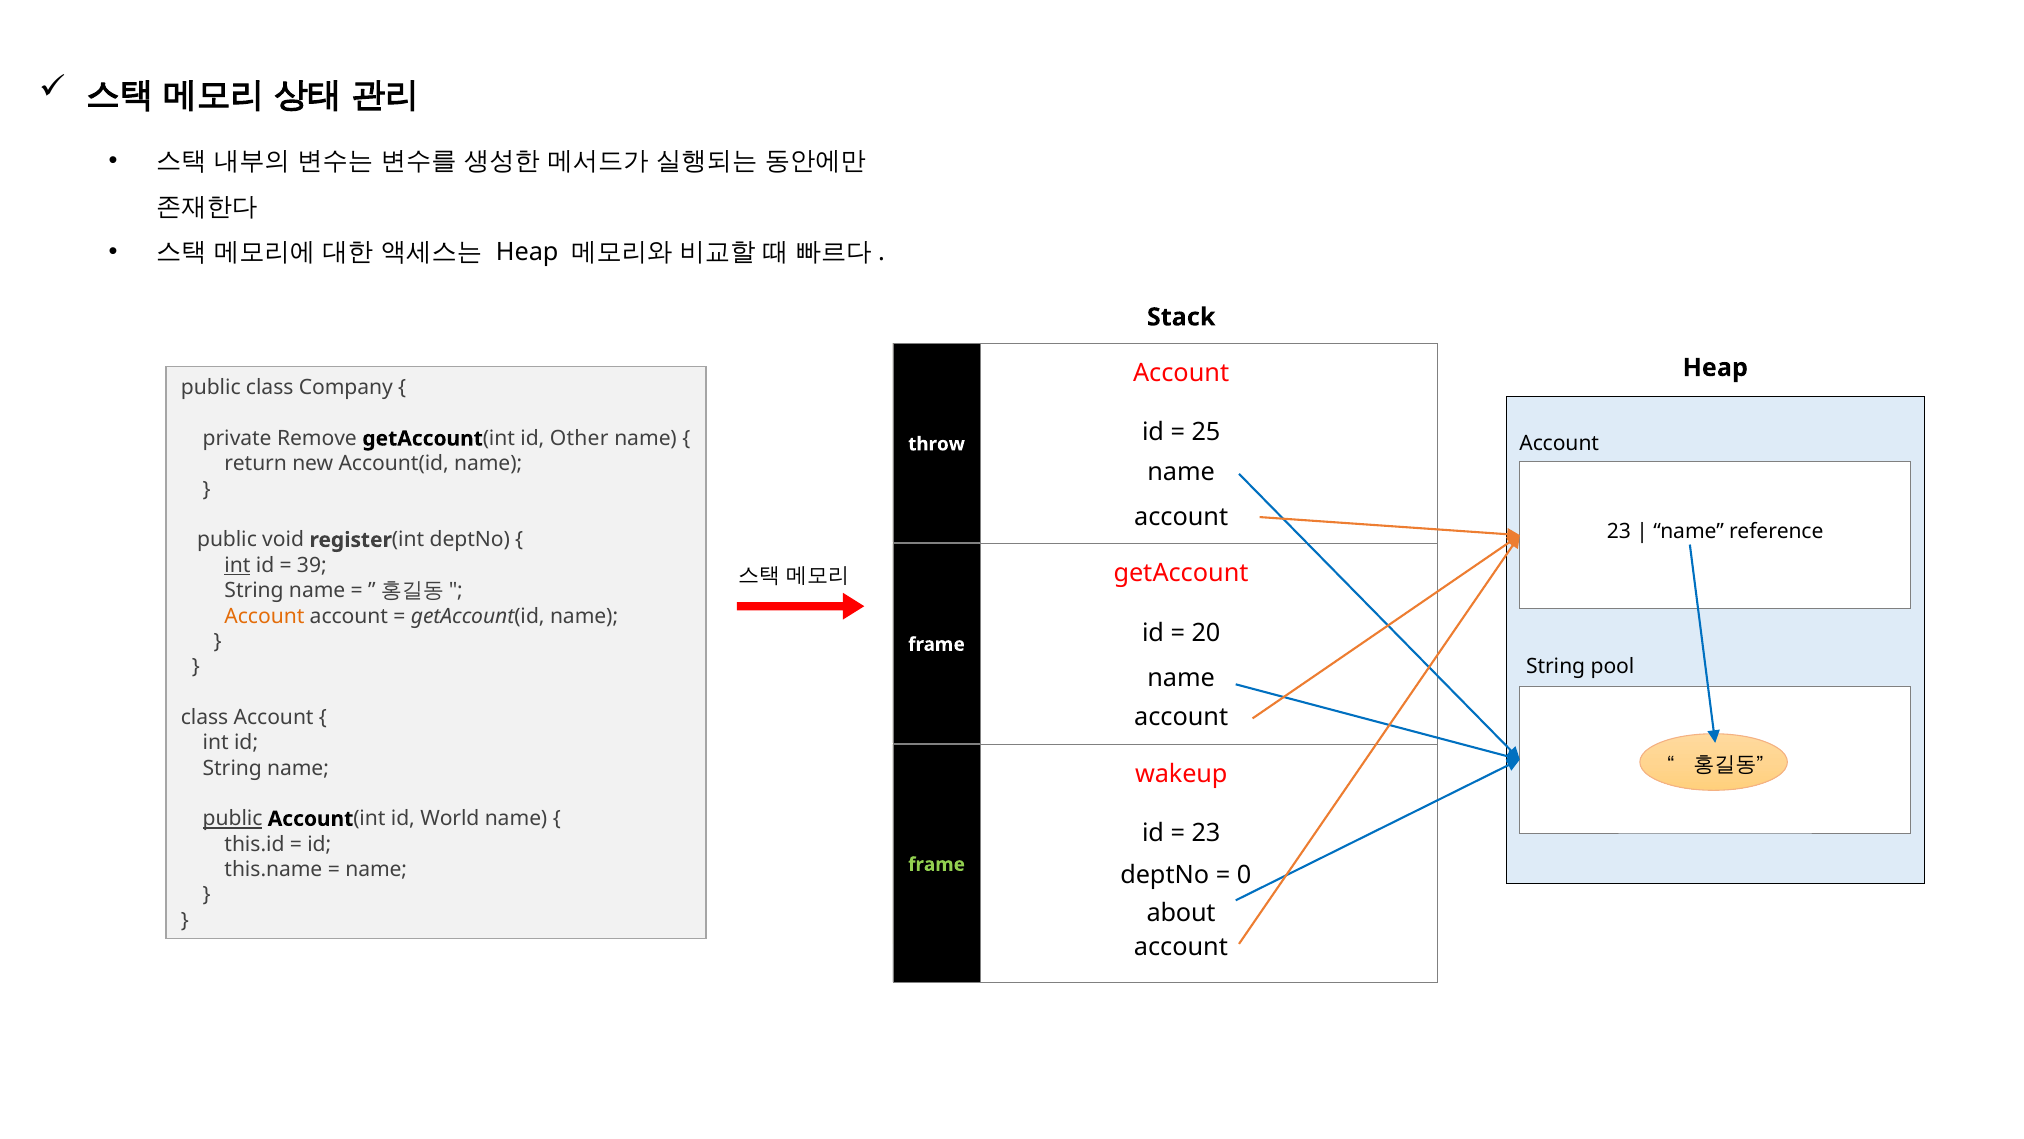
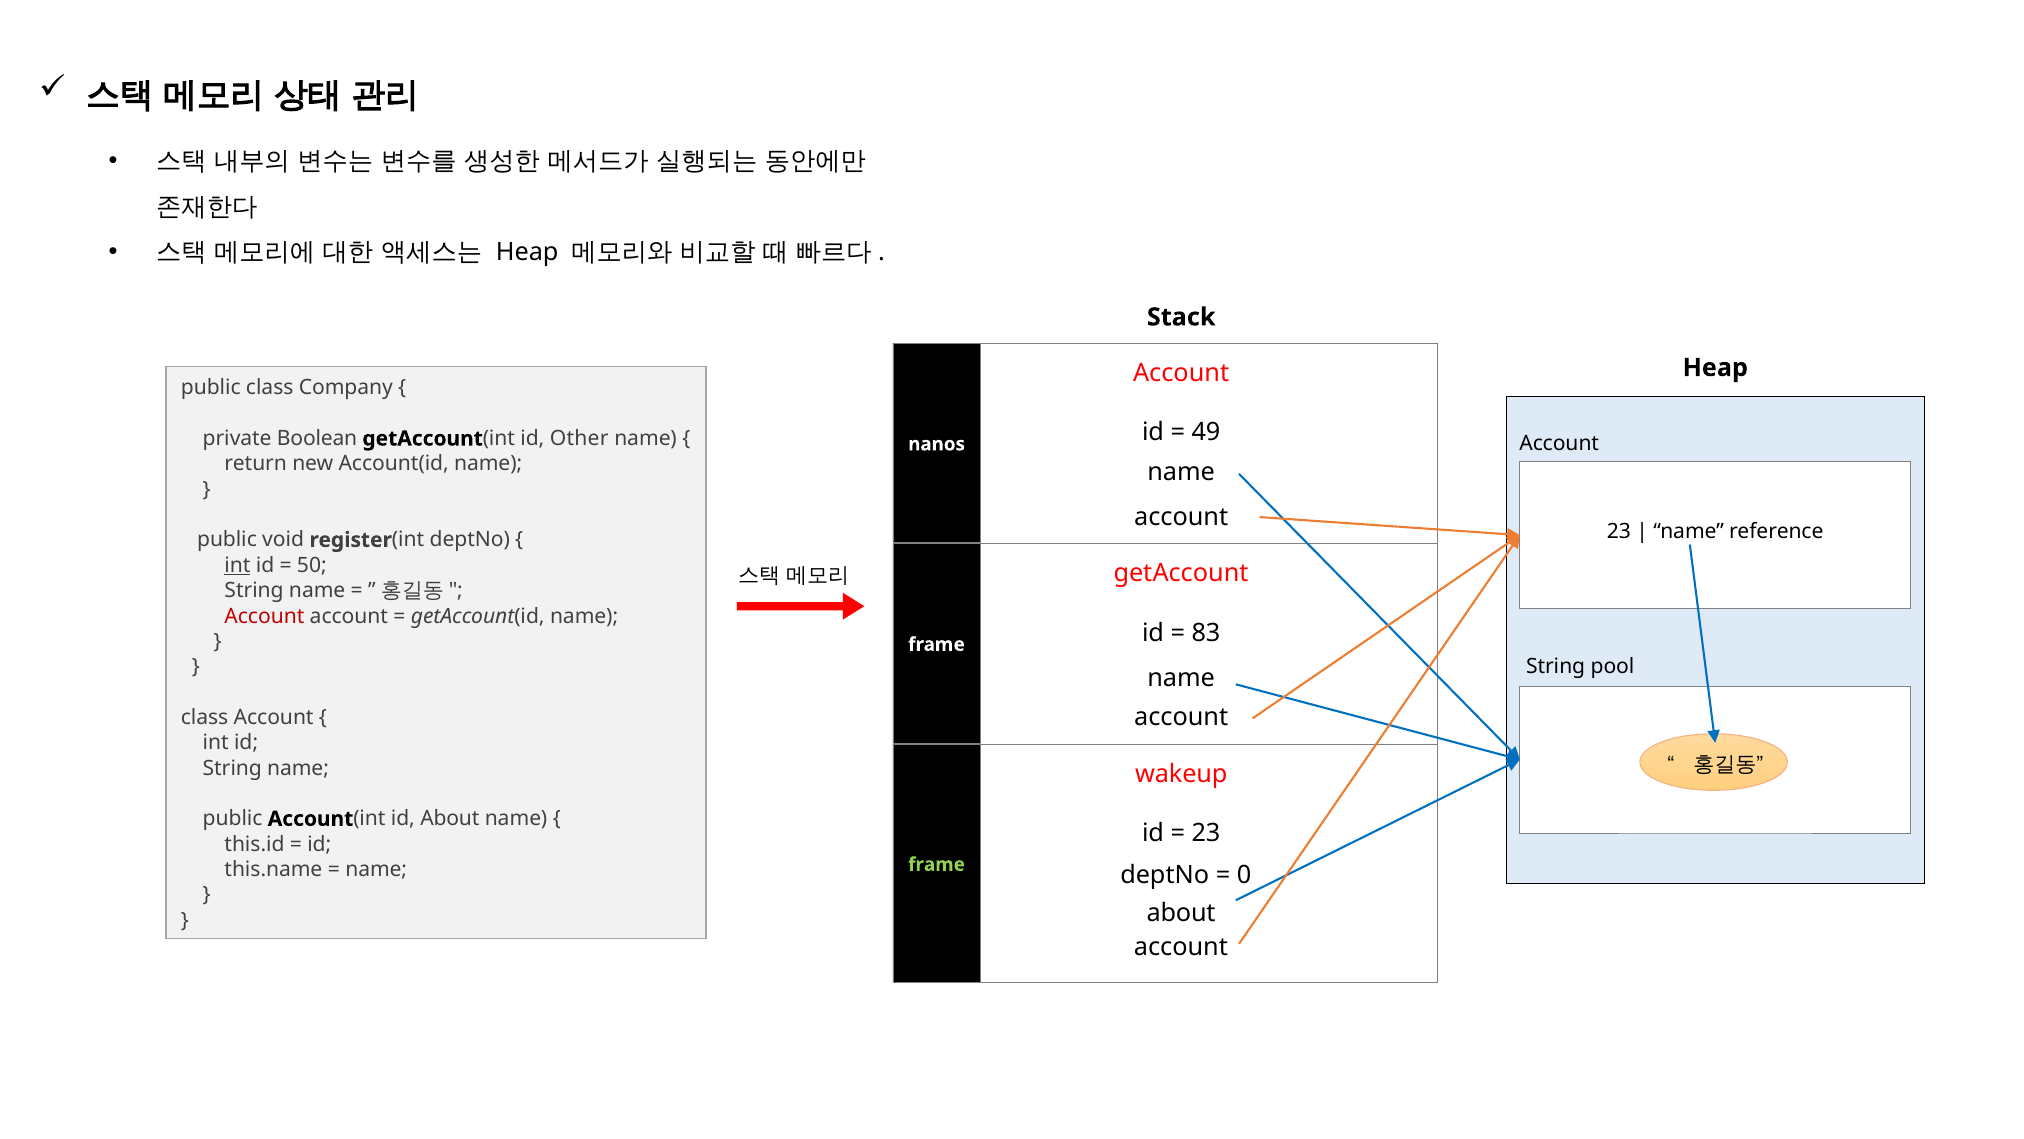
25: 25 -> 49
Remove: Remove -> Boolean
throw: throw -> nanos
39: 39 -> 50
Account at (264, 616) colour: orange -> red
20: 20 -> 83
public at (233, 818) underline: present -> none
id World: World -> About
